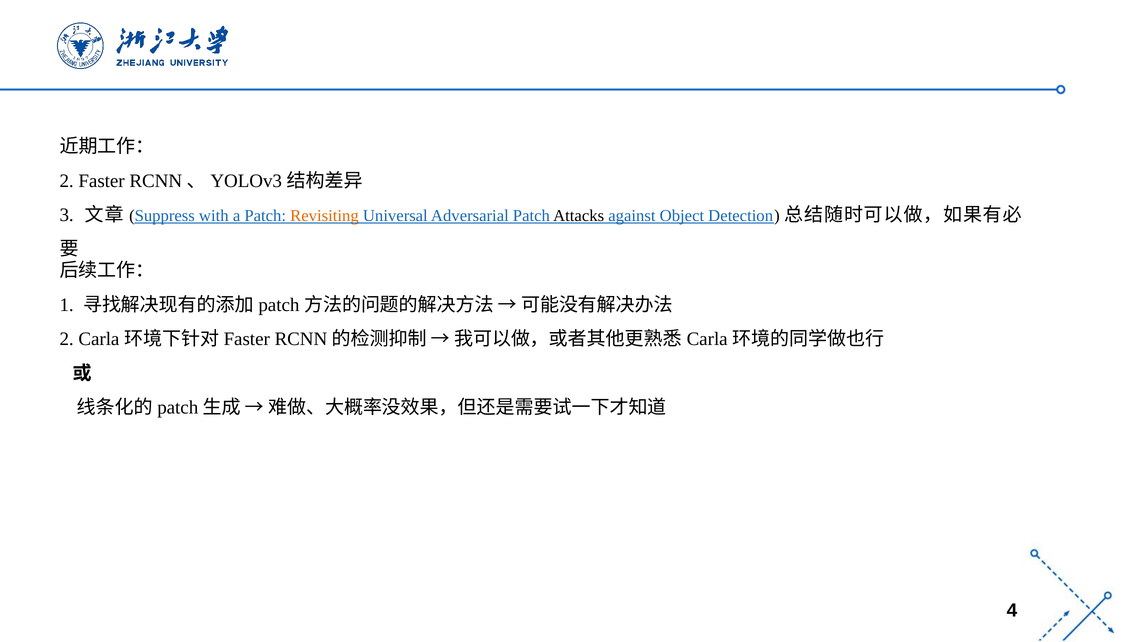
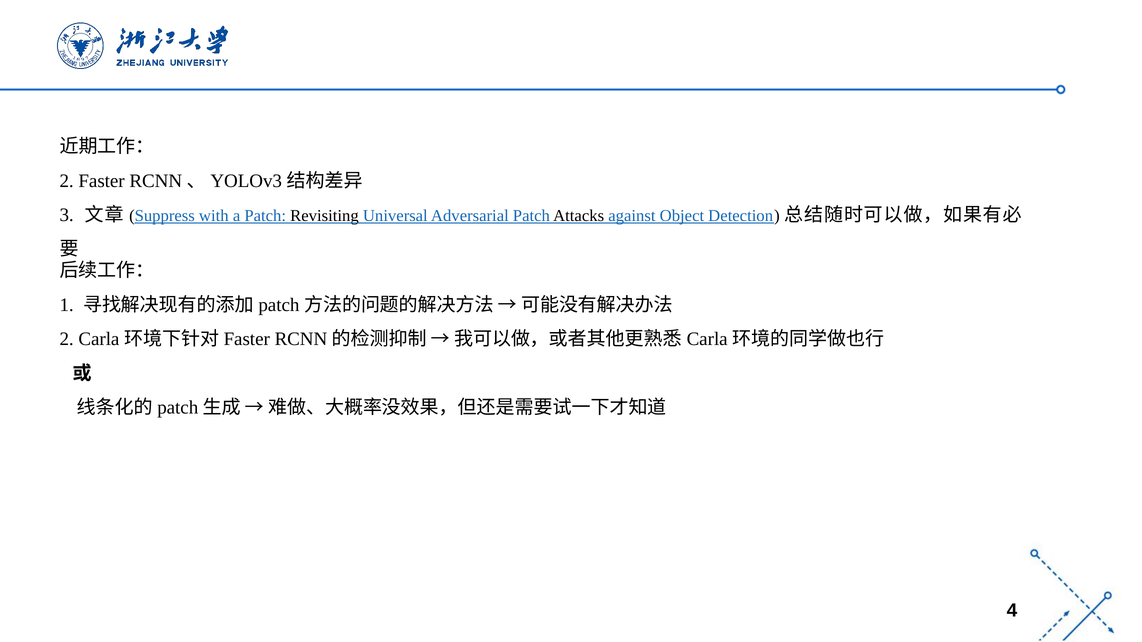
Revisiting colour: orange -> black
